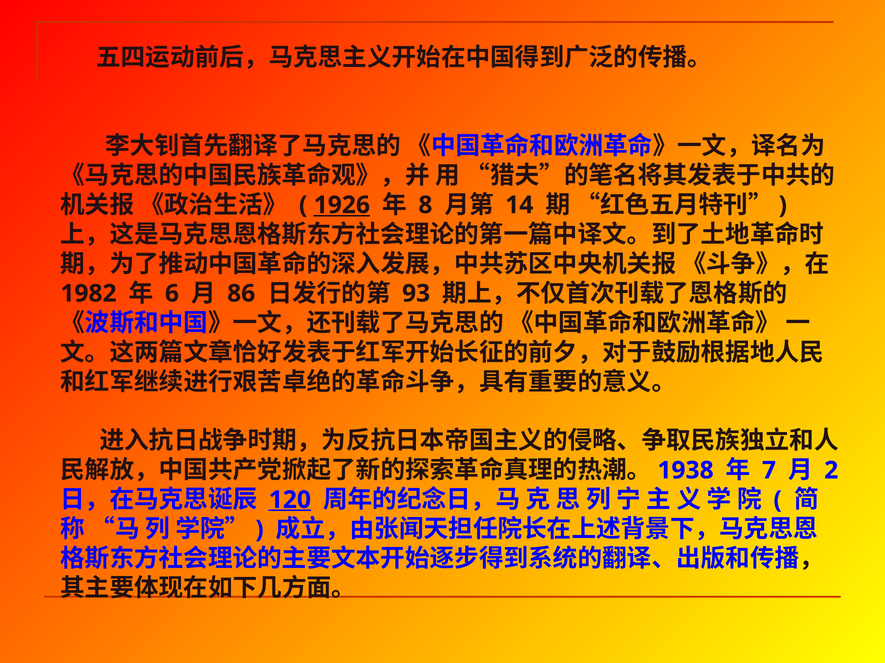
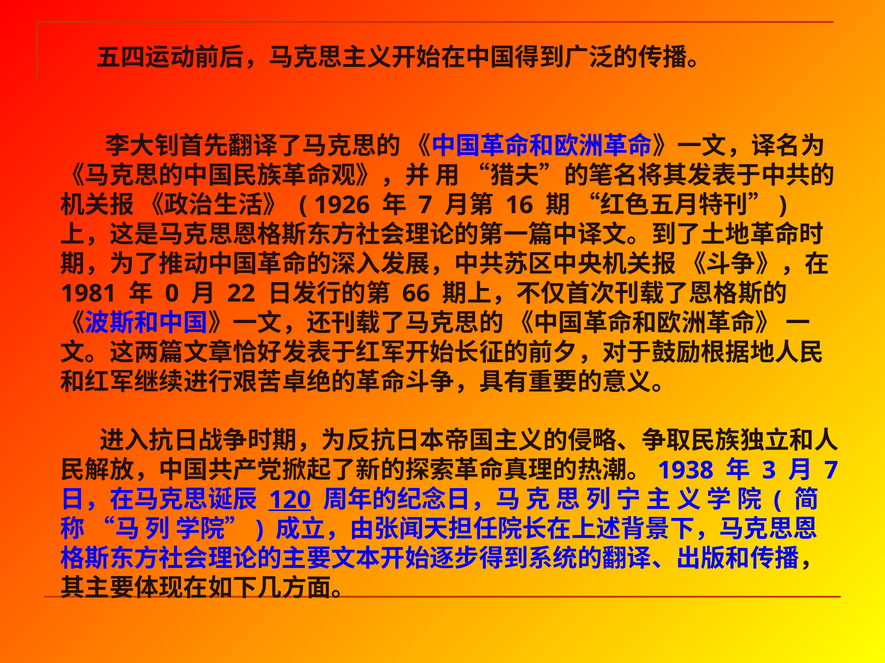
1926 underline: present -> none
8 at (425, 205): 8 -> 7
14: 14 -> 16
1982: 1982 -> 1981
6: 6 -> 0
86: 86 -> 22
93: 93 -> 66
7: 7 -> 3
2 at (831, 471): 2 -> 7
